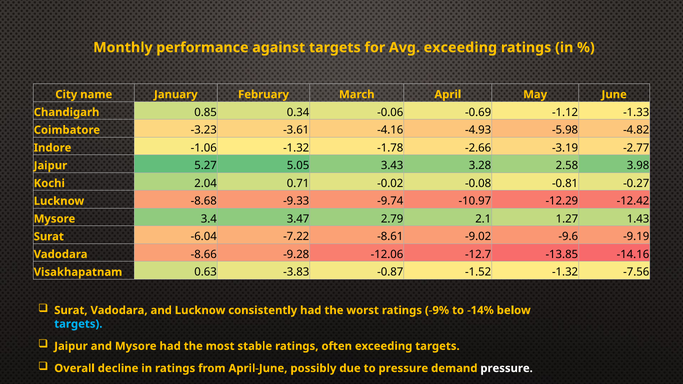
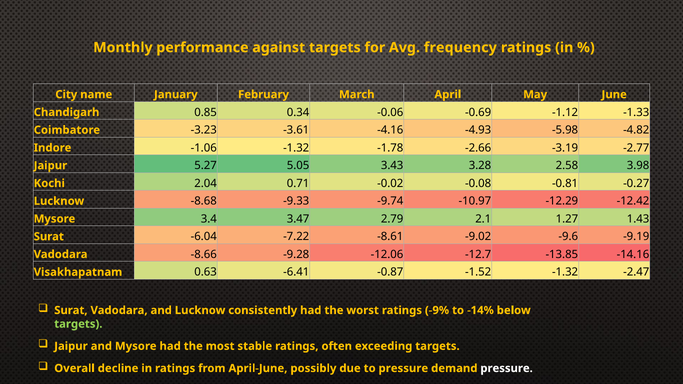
Avg exceeding: exceeding -> frequency
-3.83: -3.83 -> -6.41
-7.56: -7.56 -> -2.47
targets at (78, 324) colour: light blue -> light green
